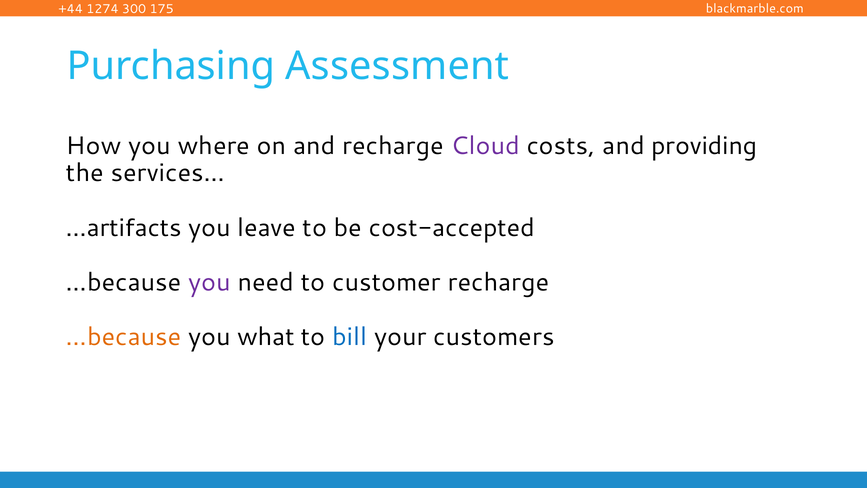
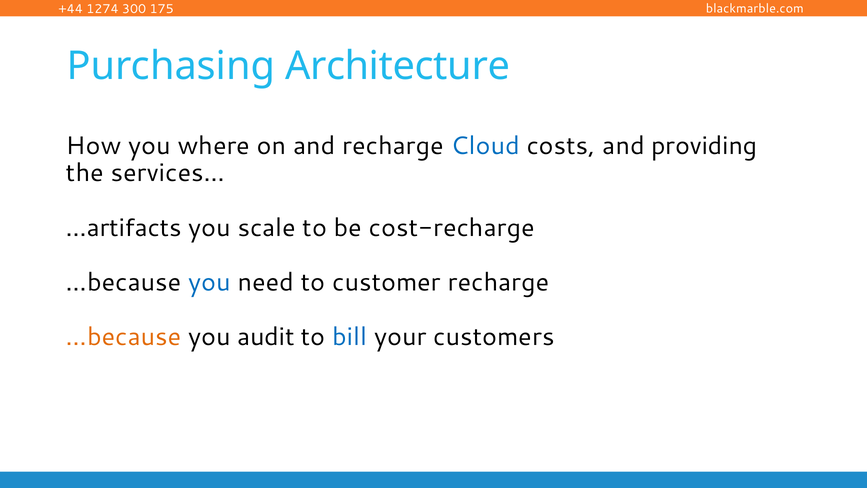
Assessment: Assessment -> Architecture
Cloud colour: purple -> blue
leave: leave -> scale
cost-accepted: cost-accepted -> cost-recharge
you at (210, 282) colour: purple -> blue
what: what -> audit
